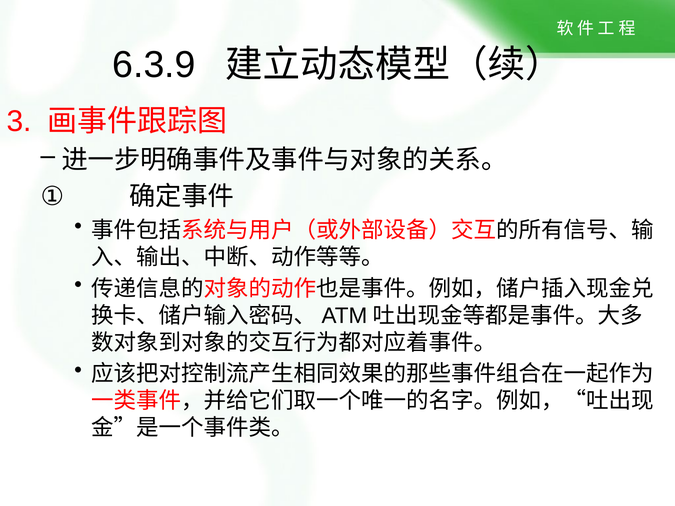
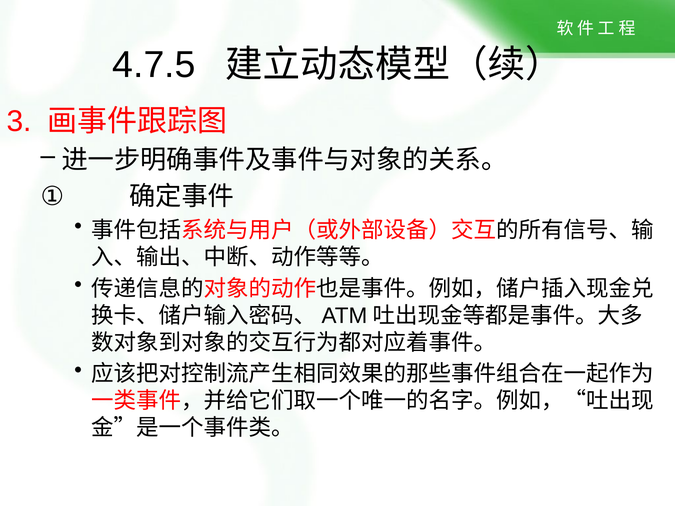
6.3.9: 6.3.9 -> 4.7.5
